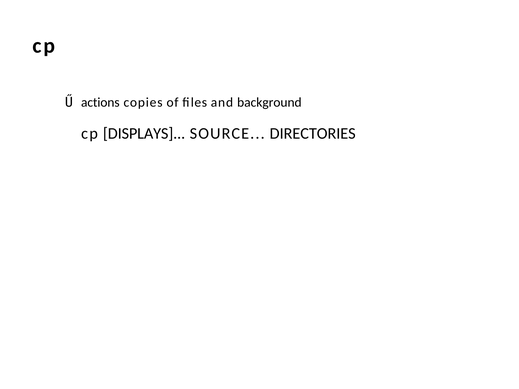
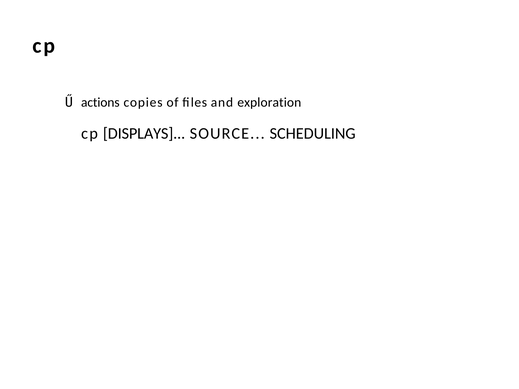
background: background -> exploration
DIRECTORIES: DIRECTORIES -> SCHEDULING
